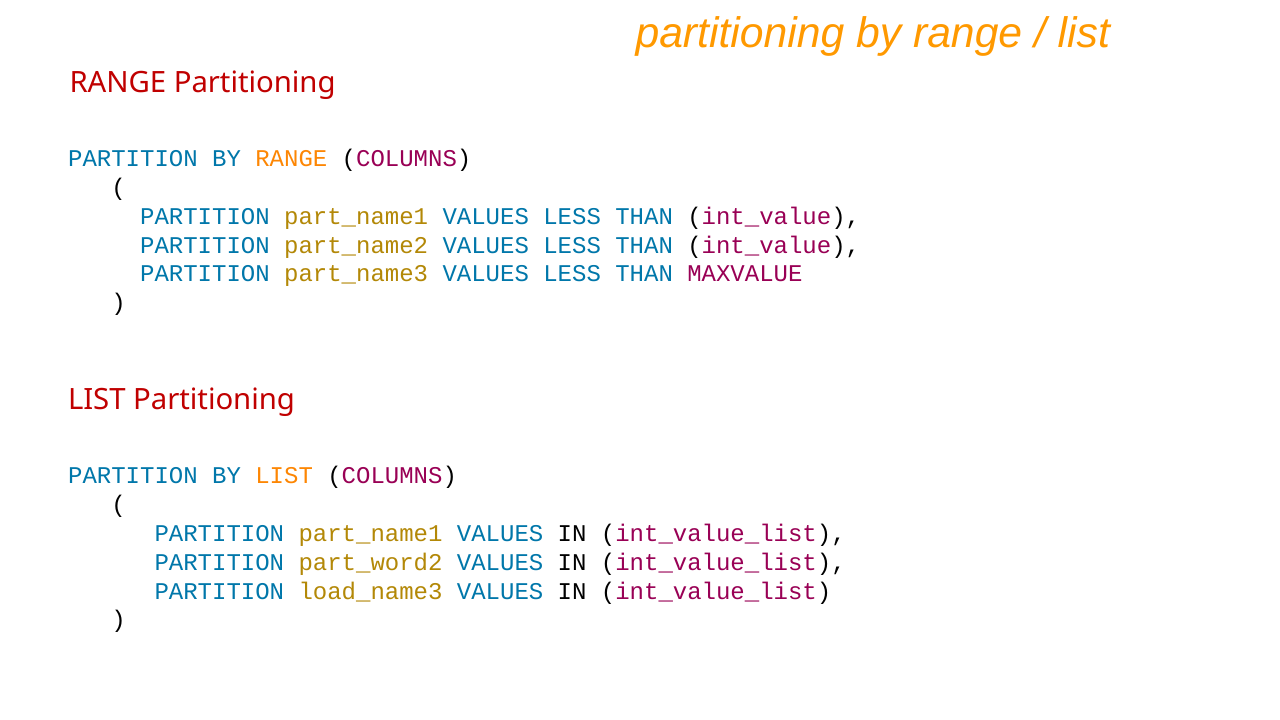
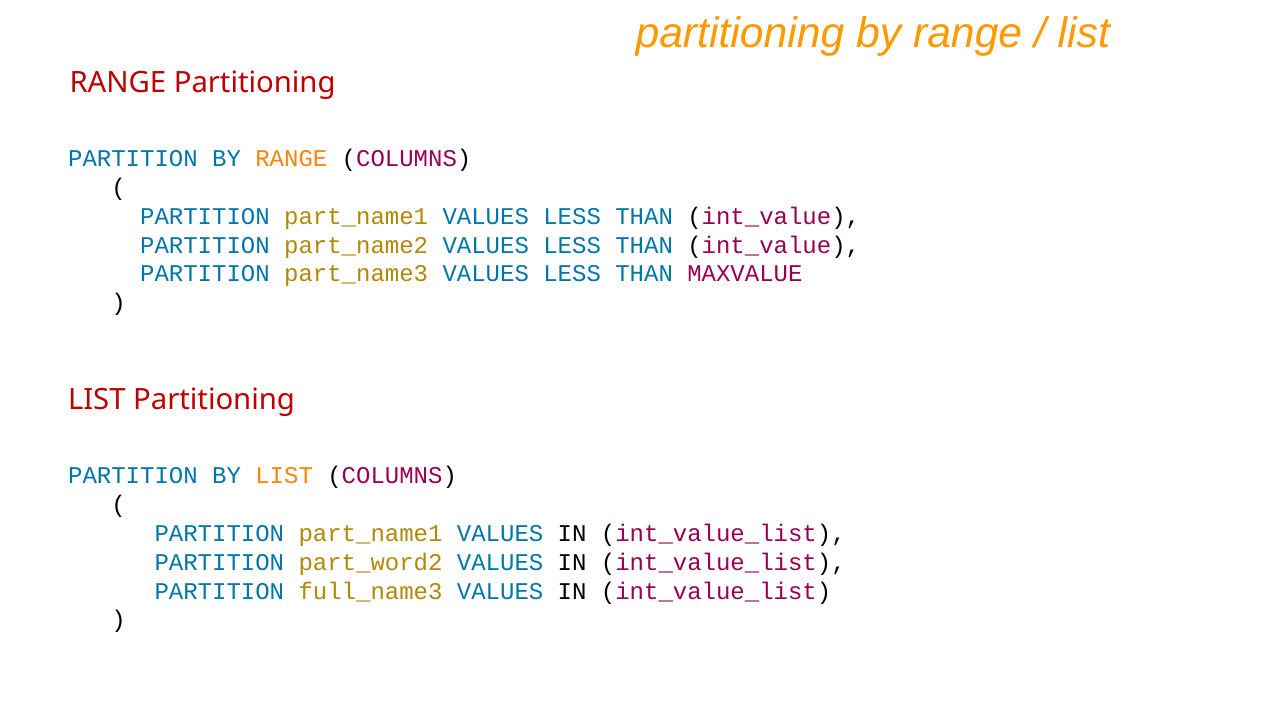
load_name3: load_name3 -> full_name3
